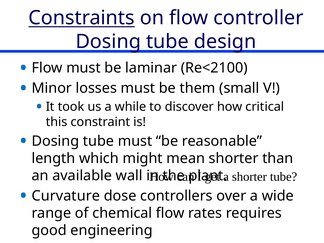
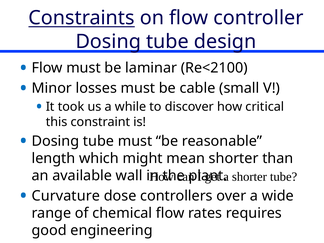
them: them -> cable
